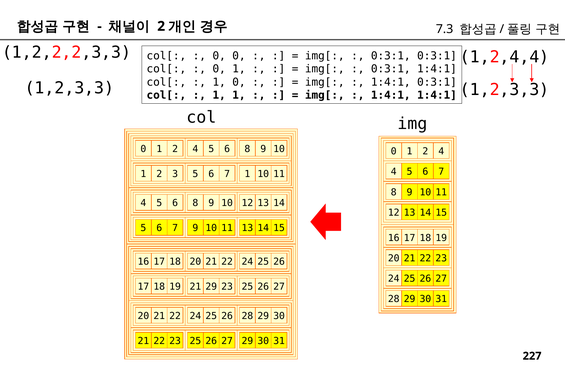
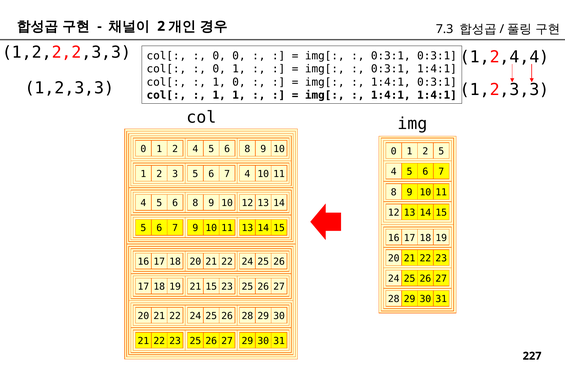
4 at (441, 151): 4 -> 5
7 1: 1 -> 4
21 29: 29 -> 15
